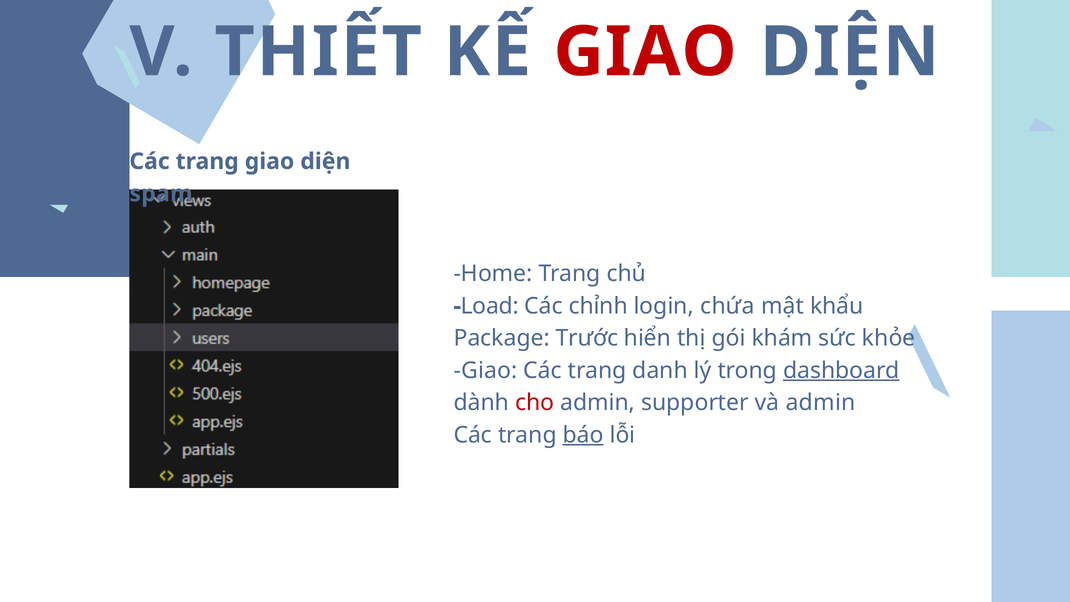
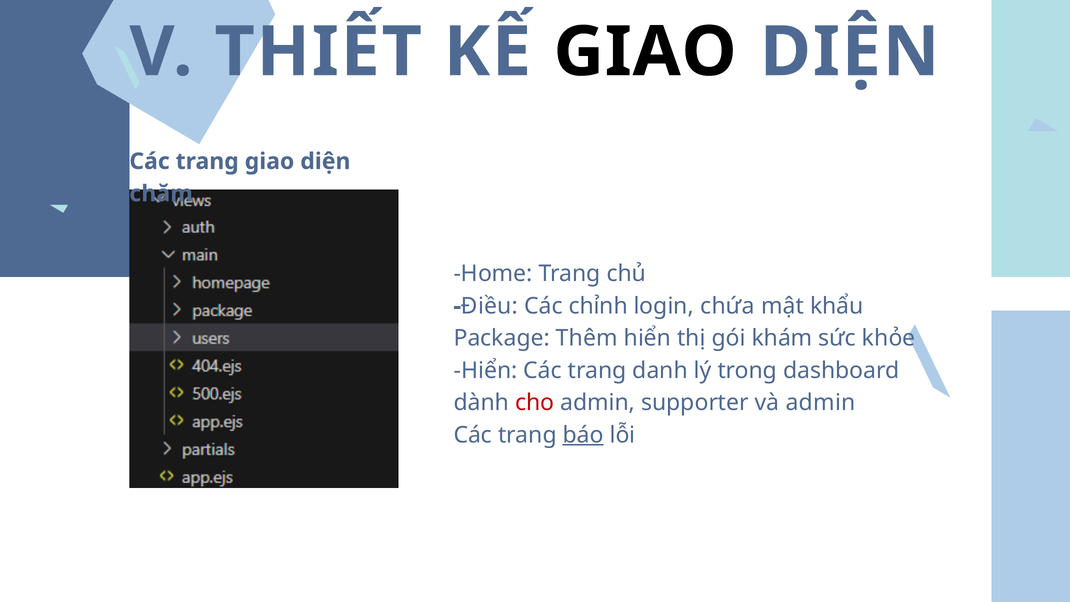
GIAO at (645, 52) colour: red -> black
spam: spam -> chăm
Load: Load -> Điều
Trước: Trước -> Thêm
Giao at (485, 370): Giao -> Hiển
dashboard underline: present -> none
